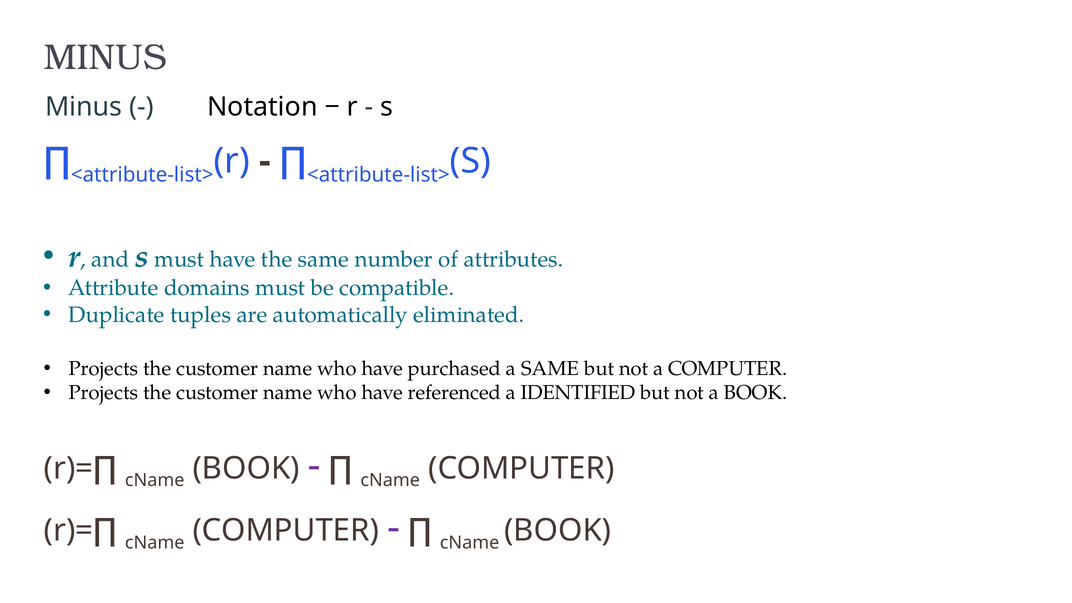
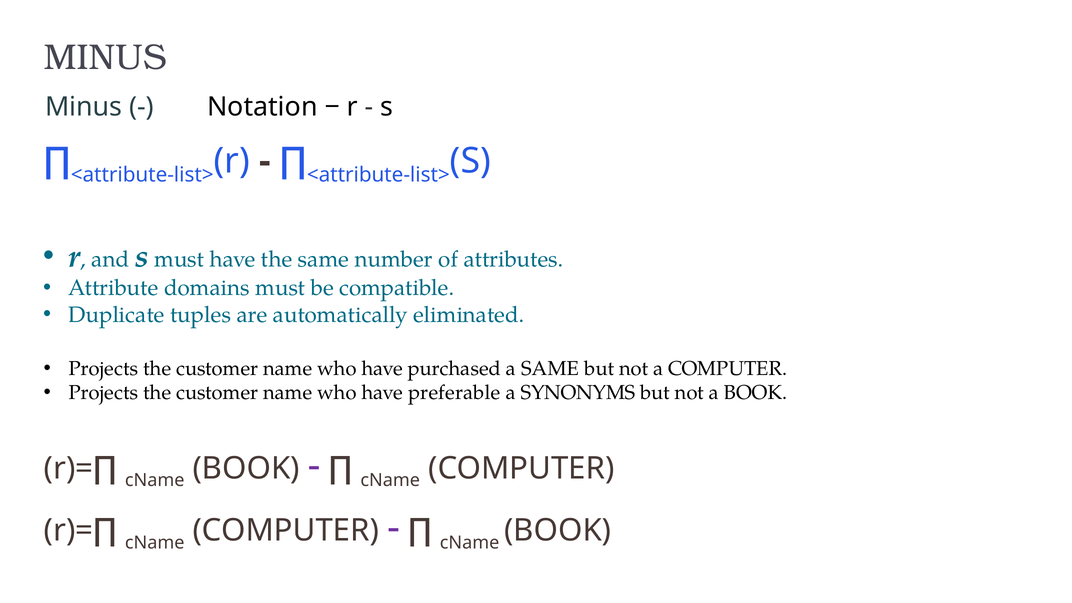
referenced: referenced -> preferable
IDENTIFIED: IDENTIFIED -> SYNONYMS
